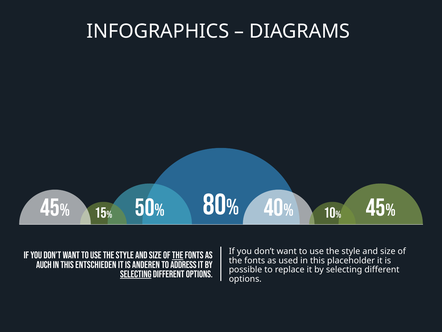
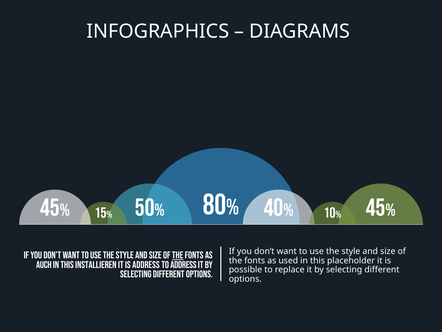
entschieden: entschieden -> installieren
is anderen: anderen -> address
selecting at (136, 274) underline: present -> none
